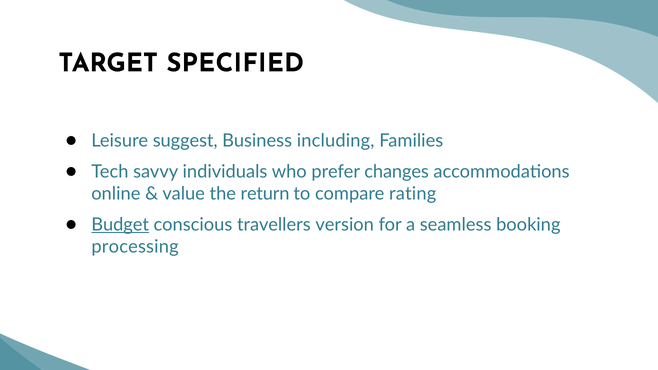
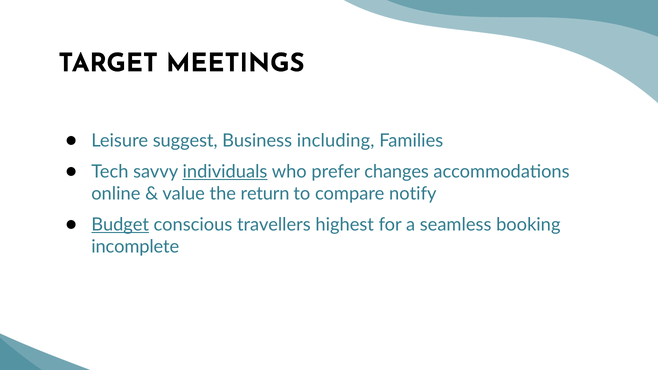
SPECIFIED: SPECIFIED -> MEETINGS
individuals underline: none -> present
rating: rating -> notify
version: version -> highest
processing: processing -> incomplete
